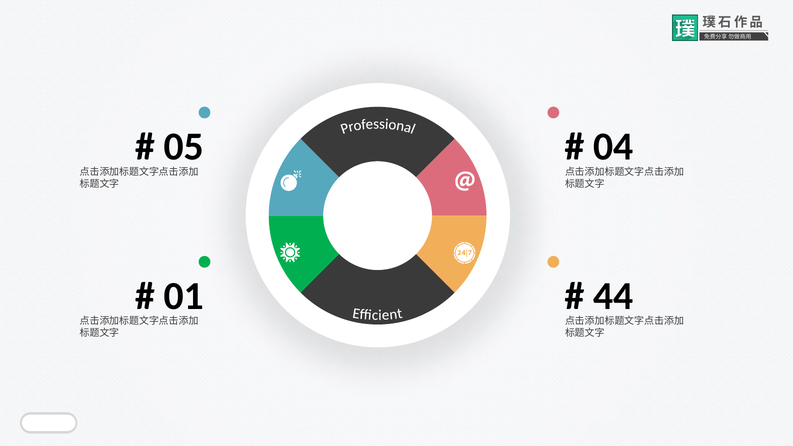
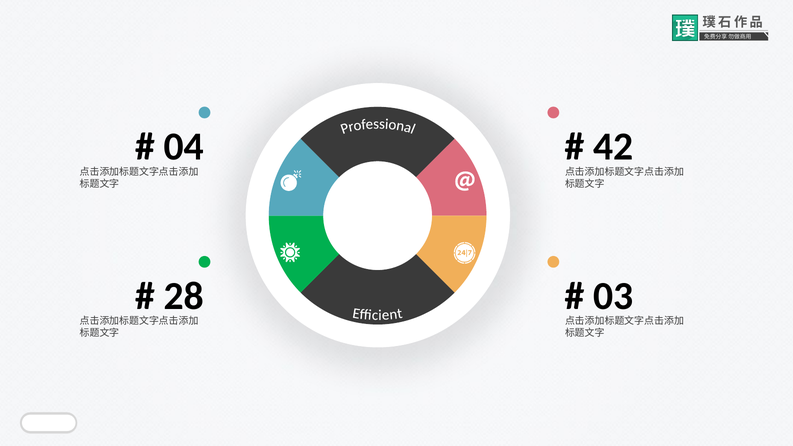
05: 05 -> 04
04: 04 -> 42
01: 01 -> 28
44: 44 -> 03
